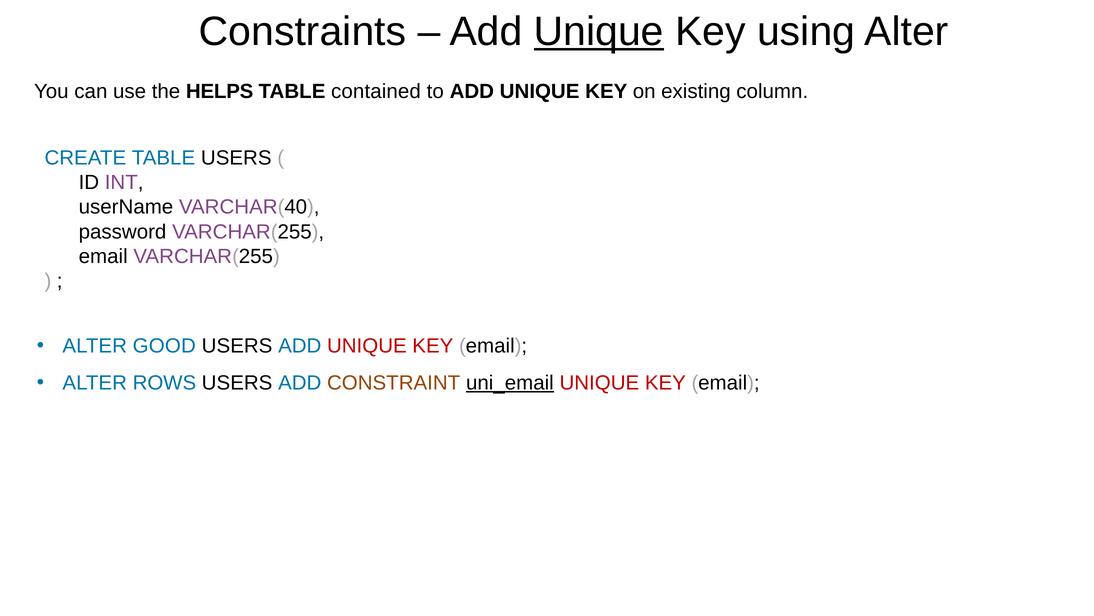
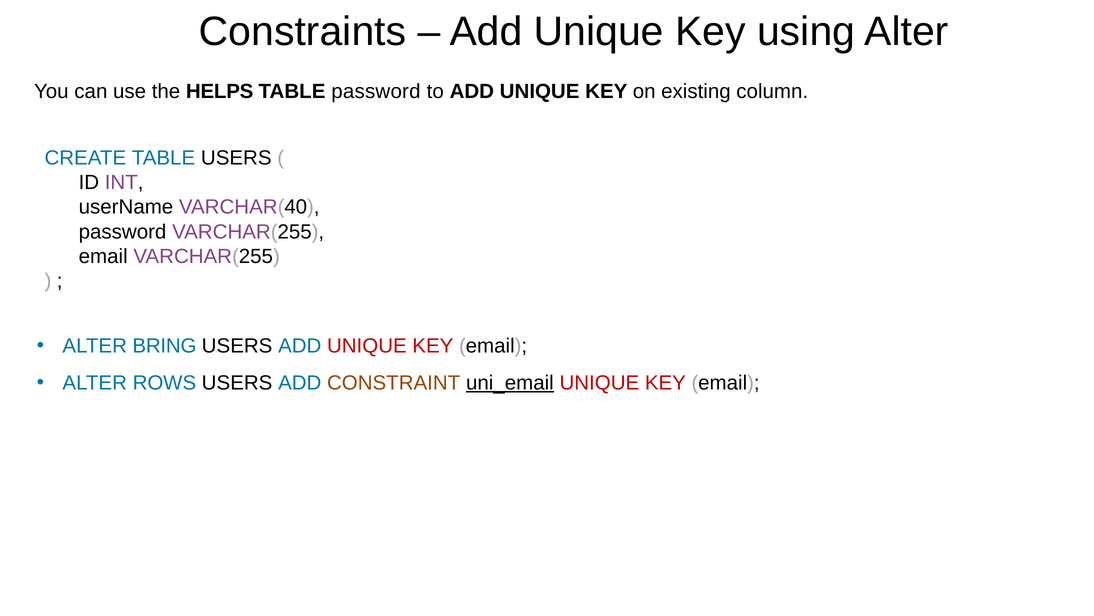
Unique at (599, 31) underline: present -> none
TABLE contained: contained -> password
GOOD: GOOD -> BRING
